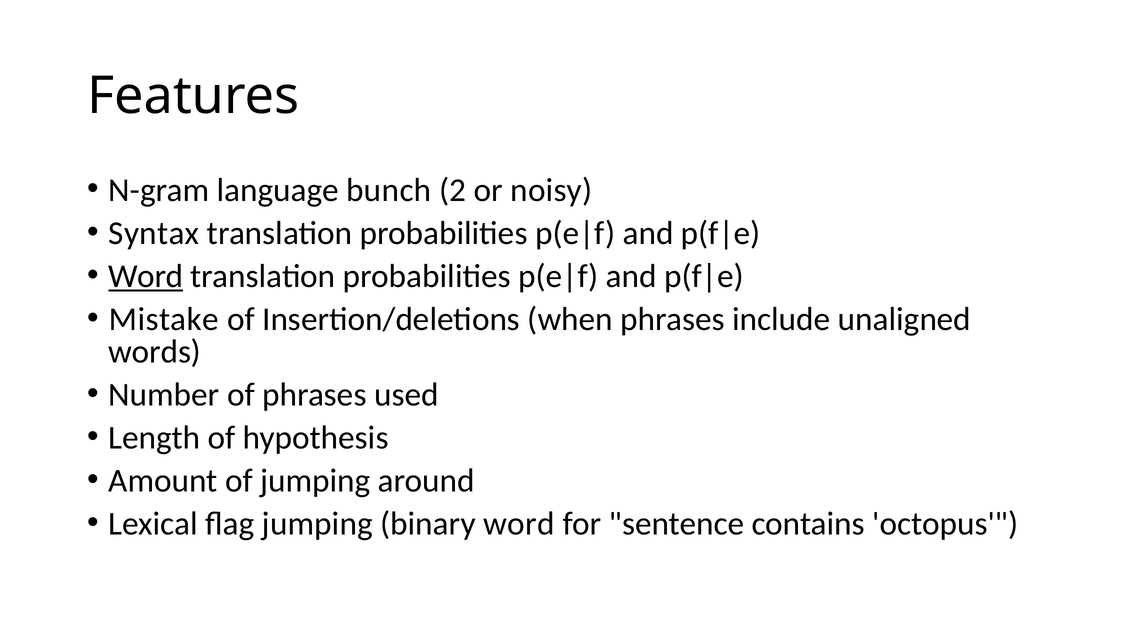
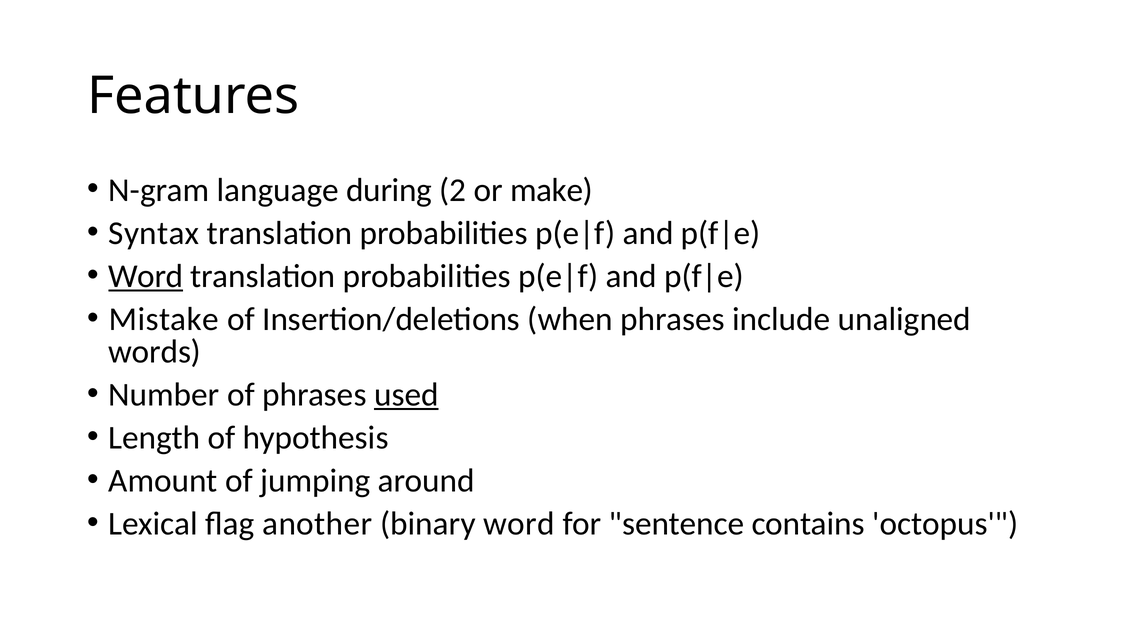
bunch: bunch -> during
noisy: noisy -> make
used underline: none -> present
flag jumping: jumping -> another
